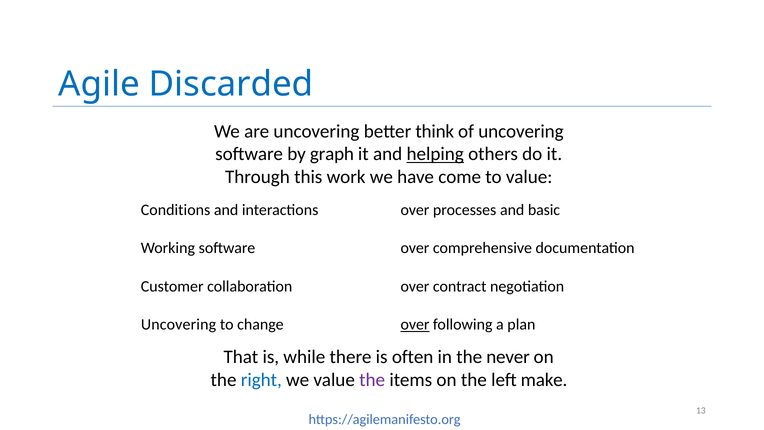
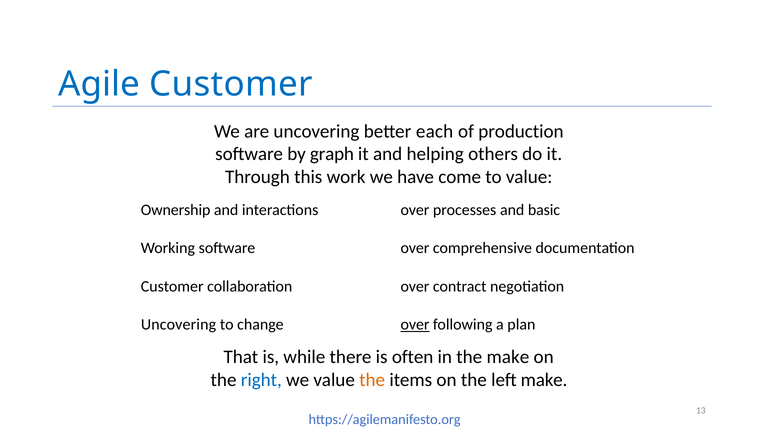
Agile Discarded: Discarded -> Customer
think: think -> each
of uncovering: uncovering -> production
helping underline: present -> none
Conditions: Conditions -> Ownership
the never: never -> make
the at (372, 380) colour: purple -> orange
